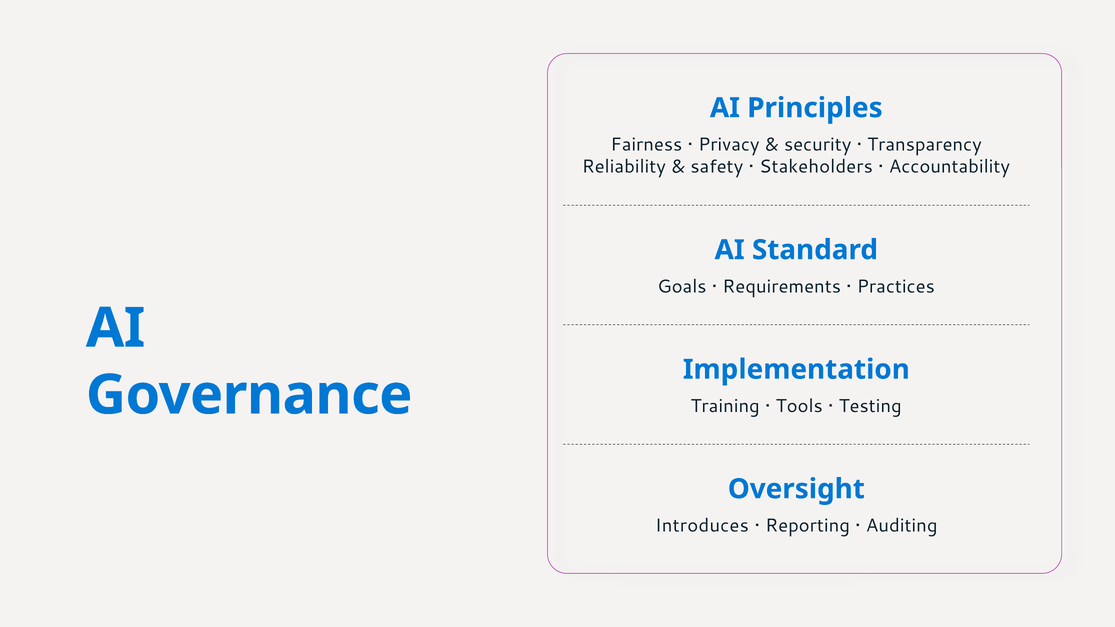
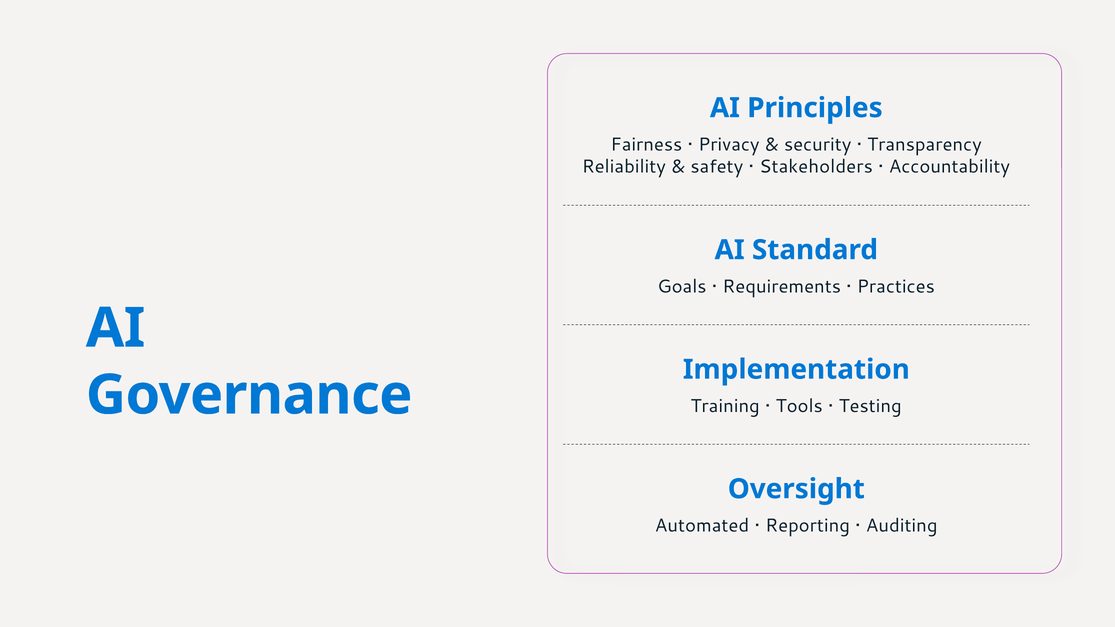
Introduces: Introduces -> Automated
